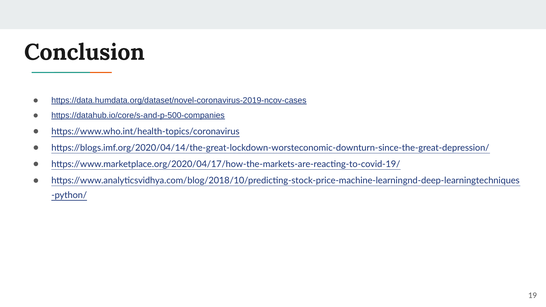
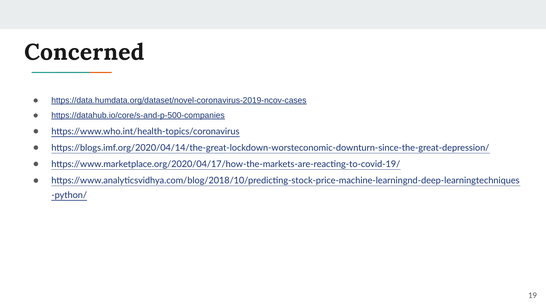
Conclusion: Conclusion -> Concerned
